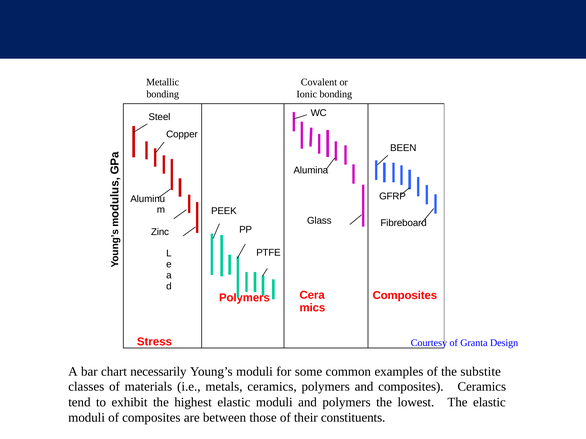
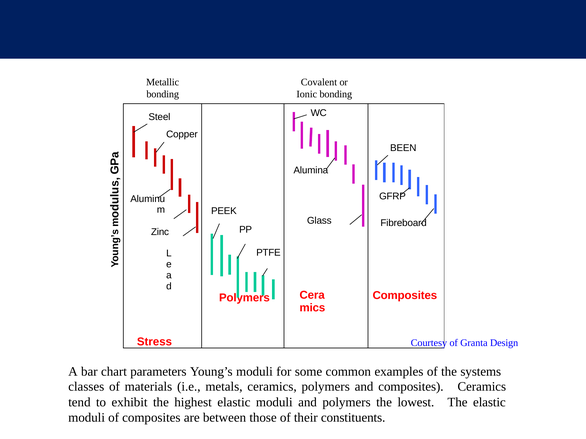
necessarily: necessarily -> parameters
substite: substite -> systems
